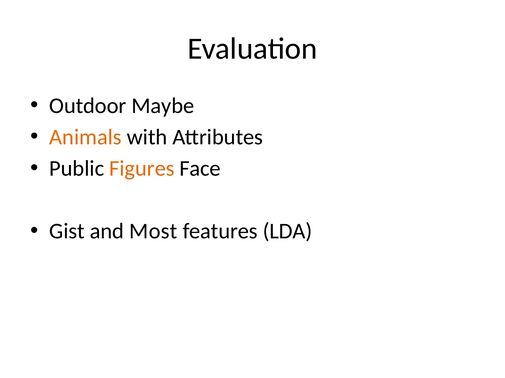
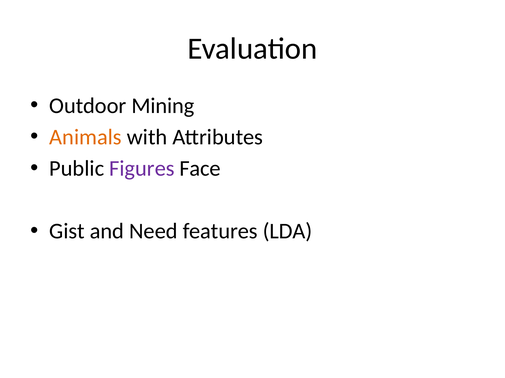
Maybe: Maybe -> Mining
Figures colour: orange -> purple
Most: Most -> Need
